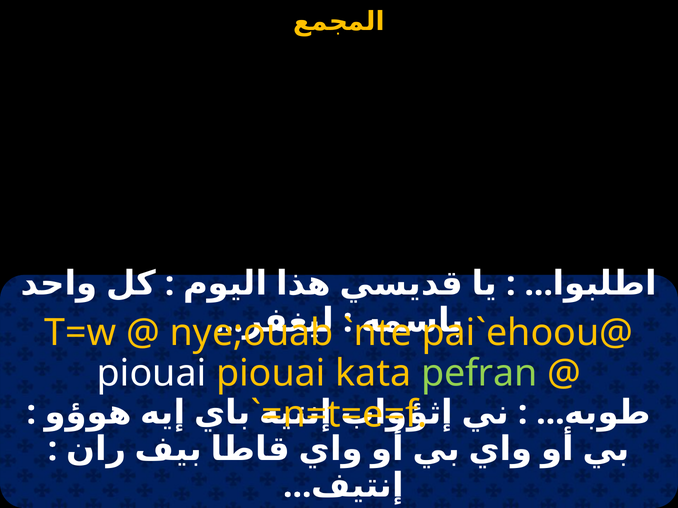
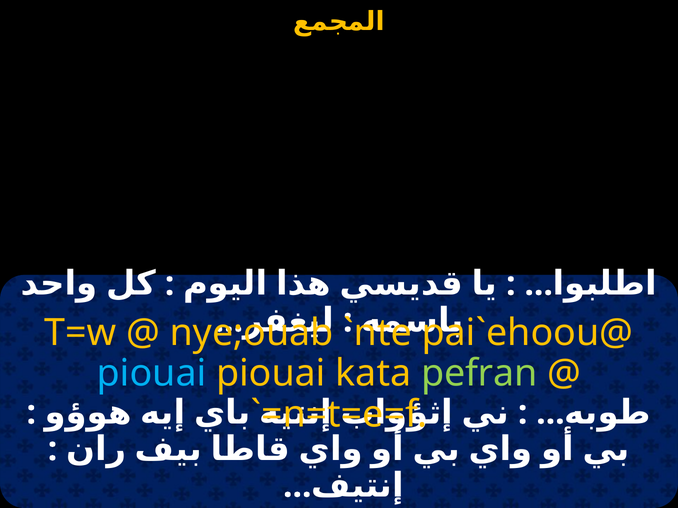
piouai at (152, 374) colour: white -> light blue
